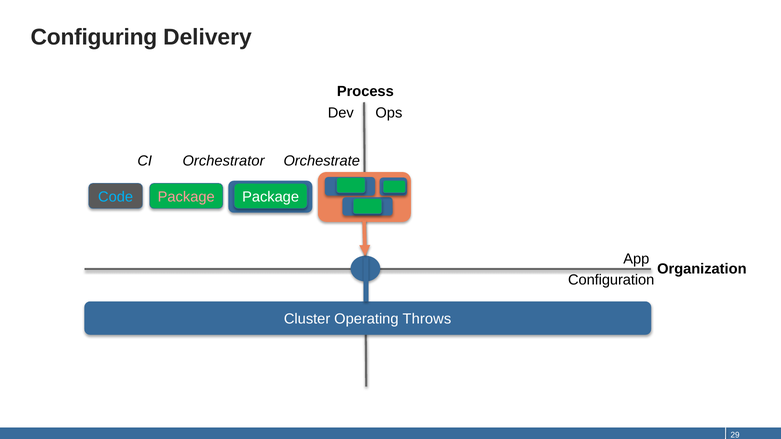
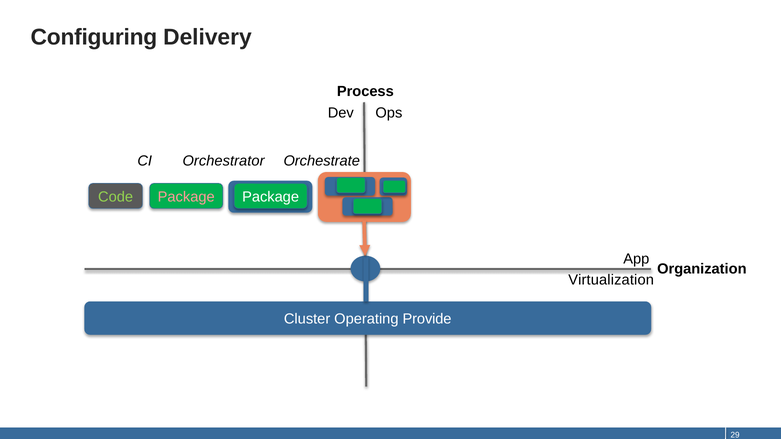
Code colour: light blue -> light green
Configuration: Configuration -> Virtualization
Throws: Throws -> Provide
